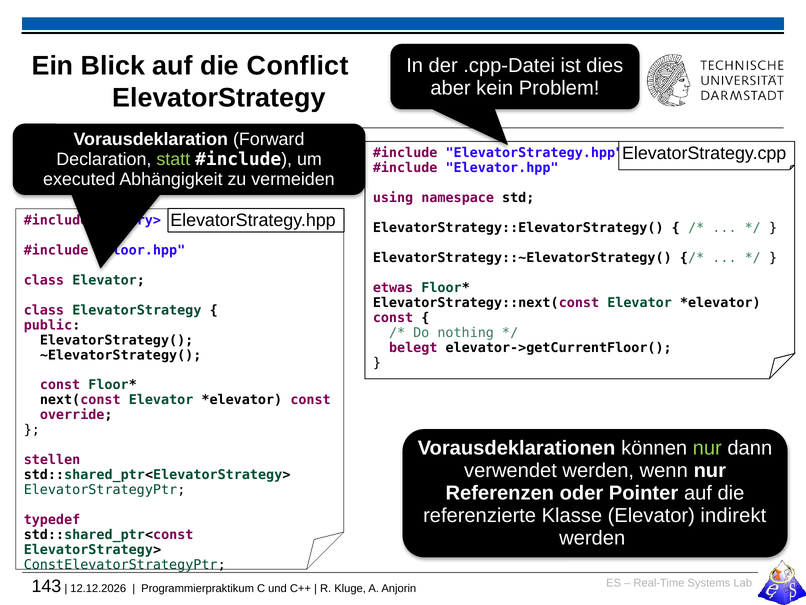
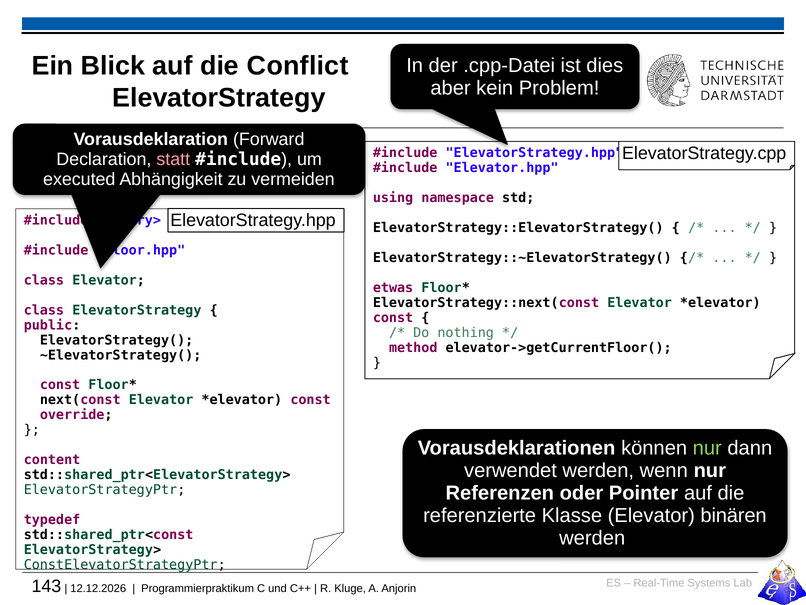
statt colour: light green -> pink
belegt: belegt -> method
stellen: stellen -> content
indirekt: indirekt -> binären
